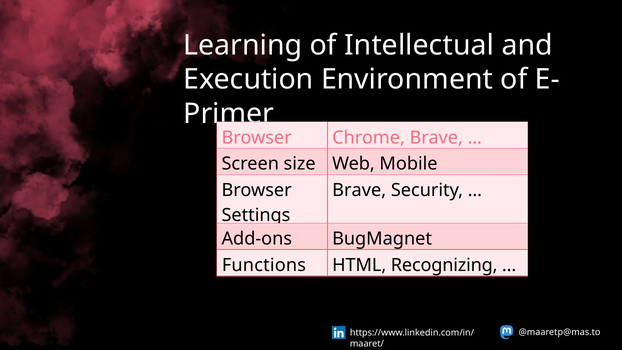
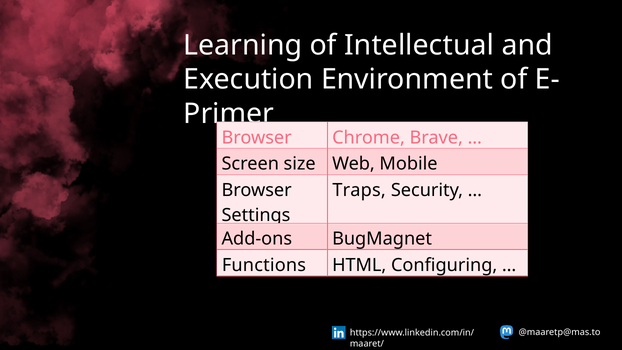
Brave at (359, 190): Brave -> Traps
Recognizing: Recognizing -> Configuring
